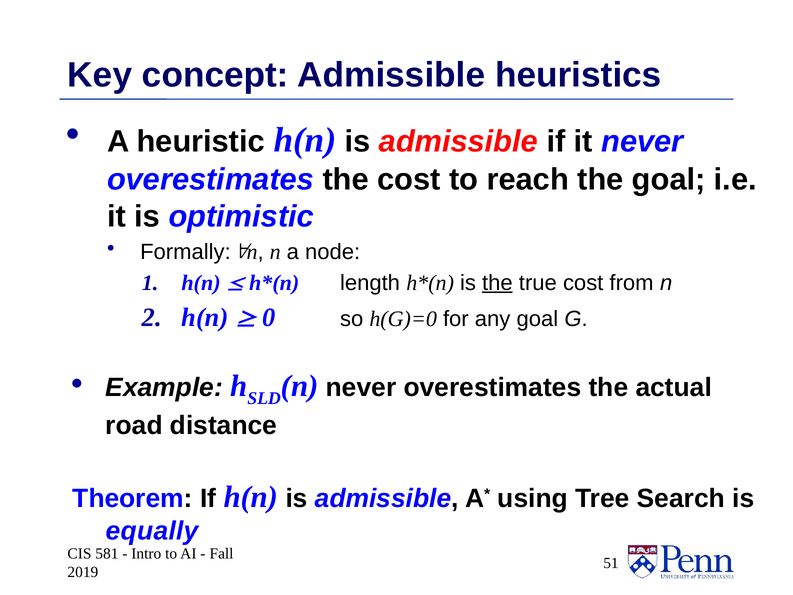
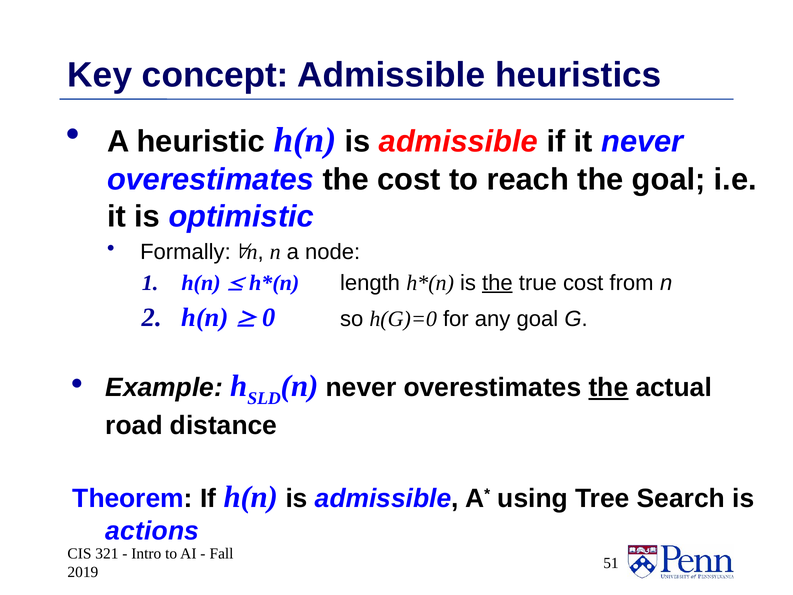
the at (608, 387) underline: none -> present
equally: equally -> actions
581: 581 -> 321
